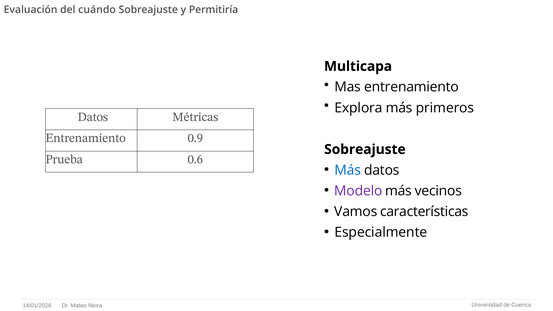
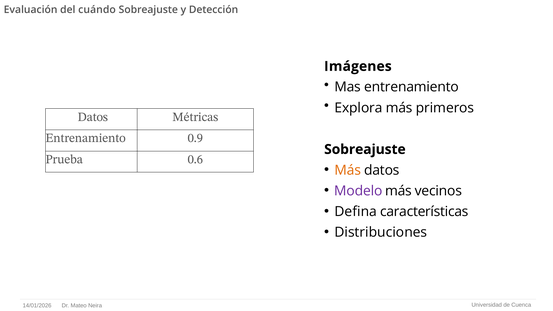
Permitiría: Permitiría -> Detección
Multicapa: Multicapa -> Imágenes
Más at (348, 170) colour: blue -> orange
Vamos: Vamos -> Defina
Especialmente: Especialmente -> Distribuciones
